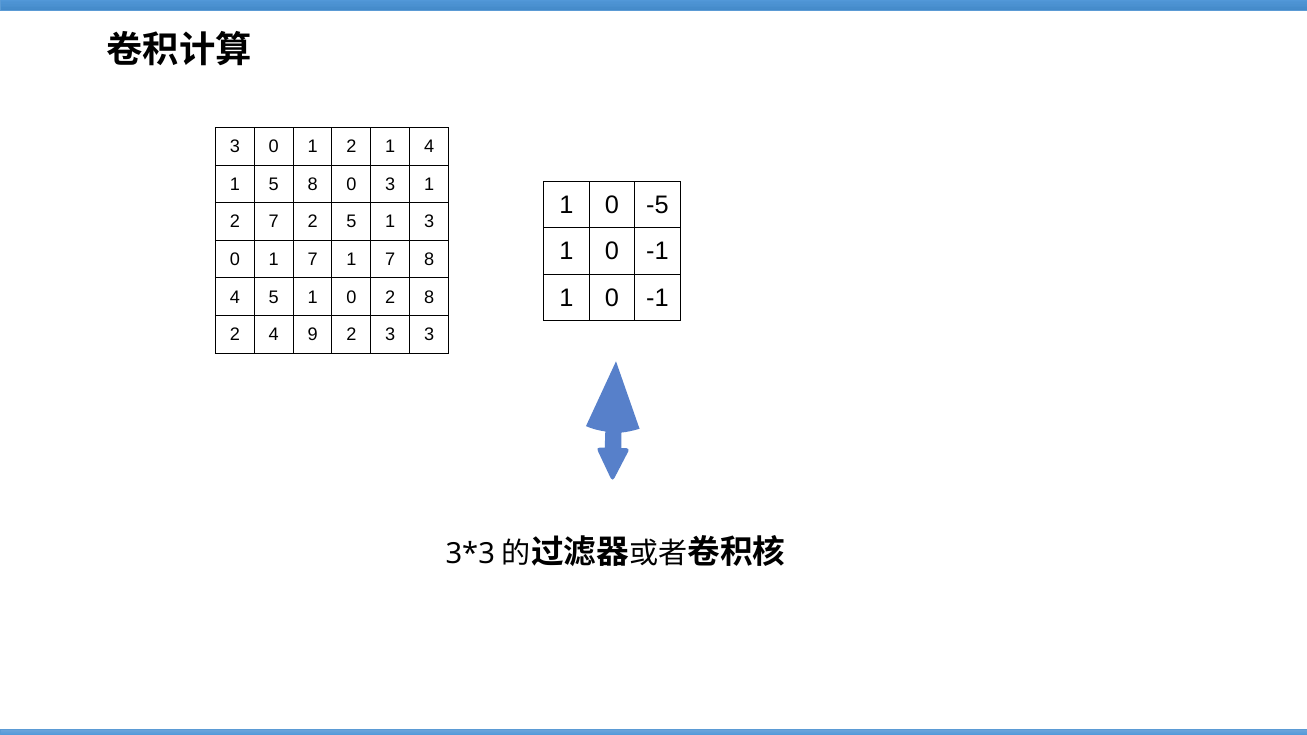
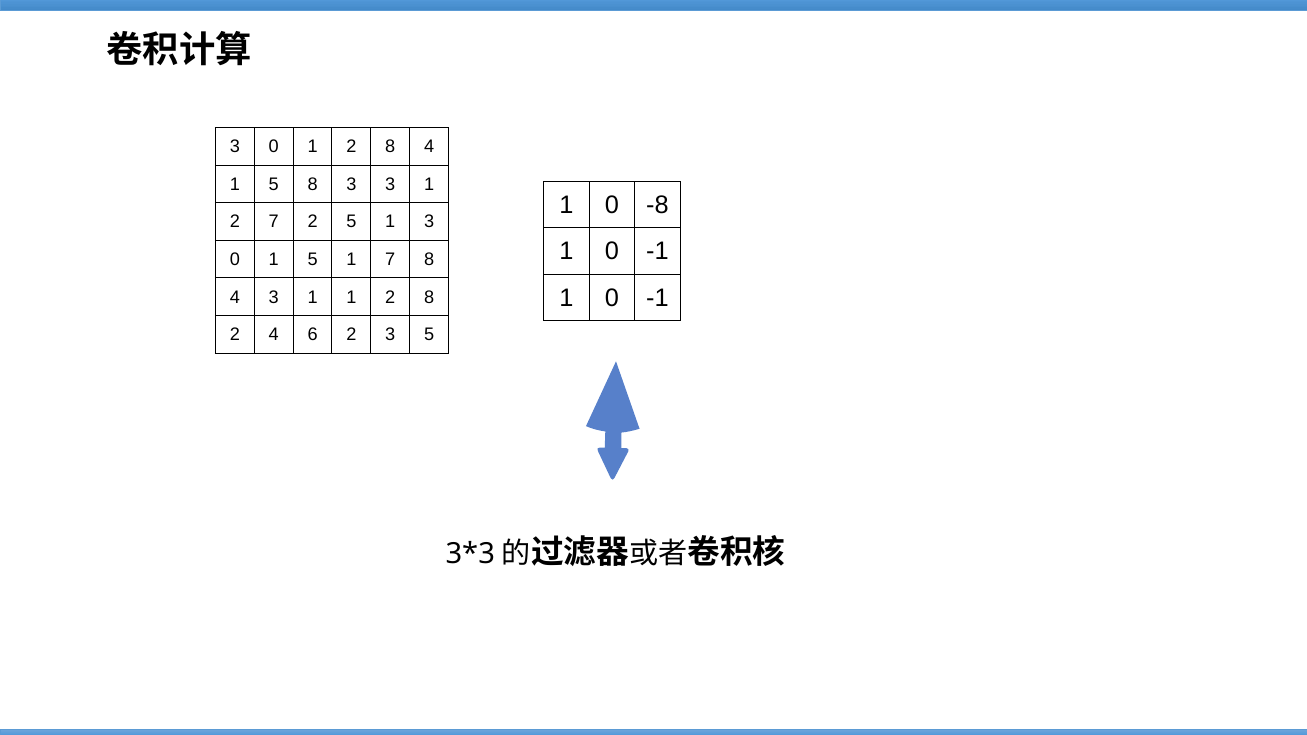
0 1 2 1: 1 -> 8
8 0: 0 -> 3
-5: -5 -> -8
0 1 7: 7 -> 5
4 5: 5 -> 3
0 at (351, 297): 0 -> 1
9: 9 -> 6
3 3: 3 -> 5
